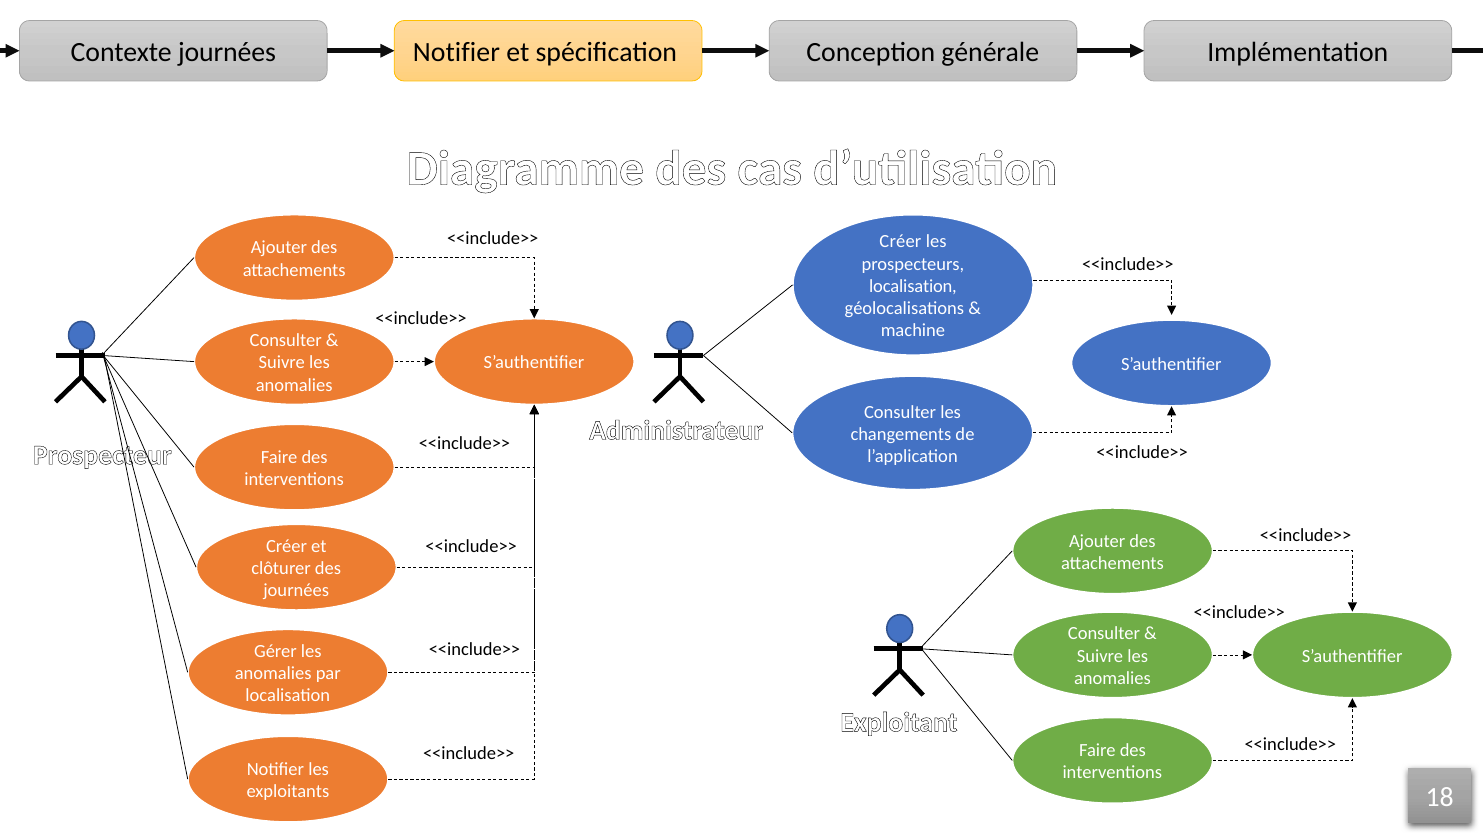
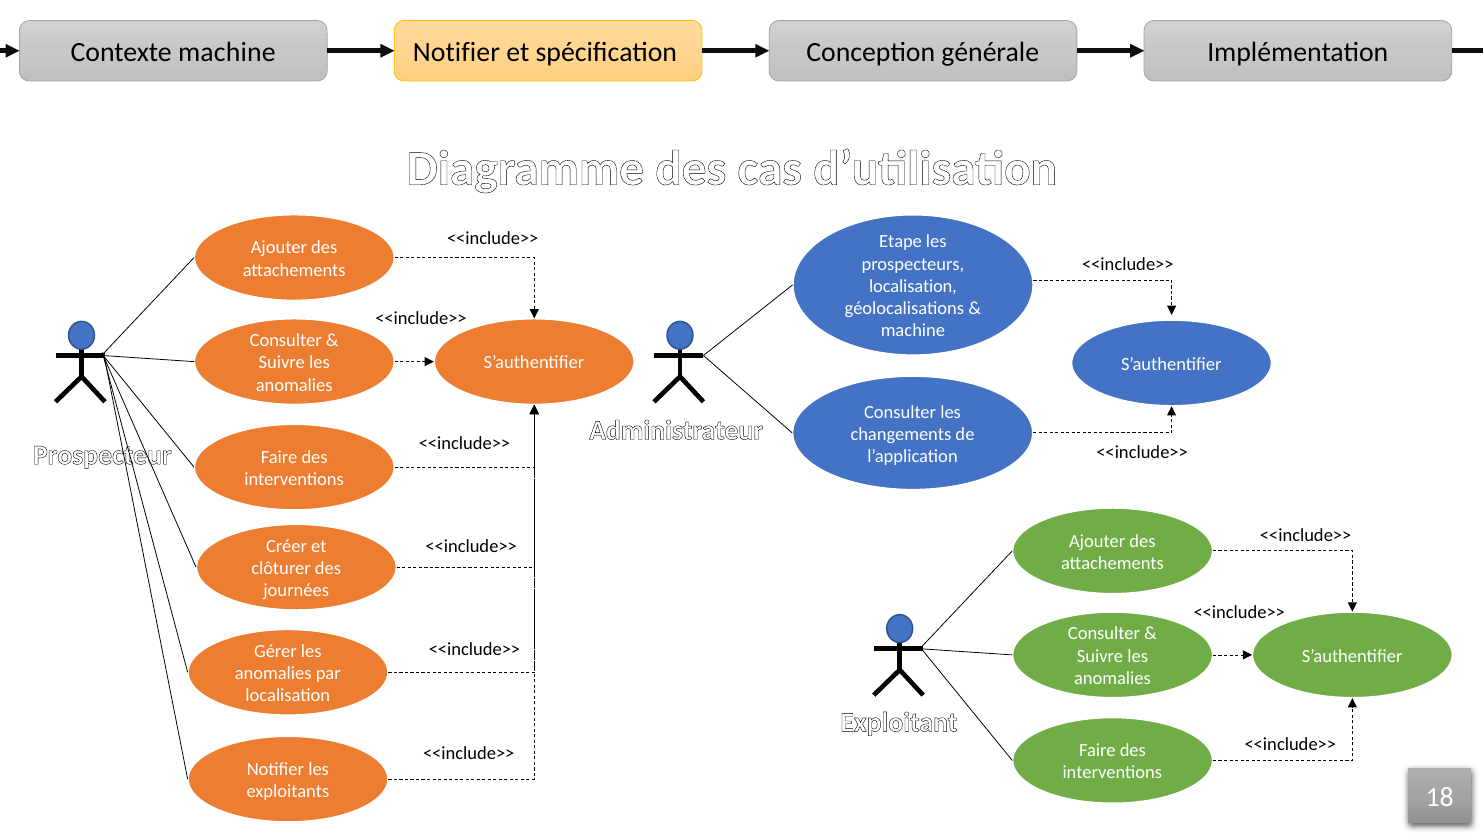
Contexte journées: journées -> machine
Créer at (900, 242): Créer -> Etape
